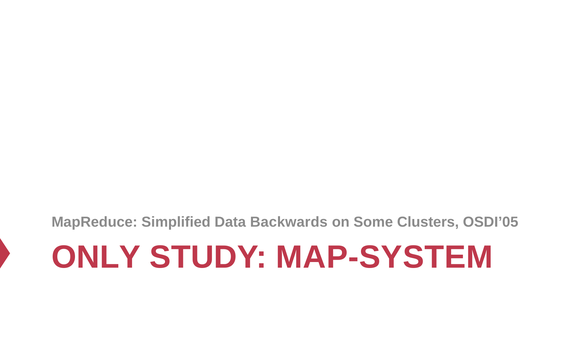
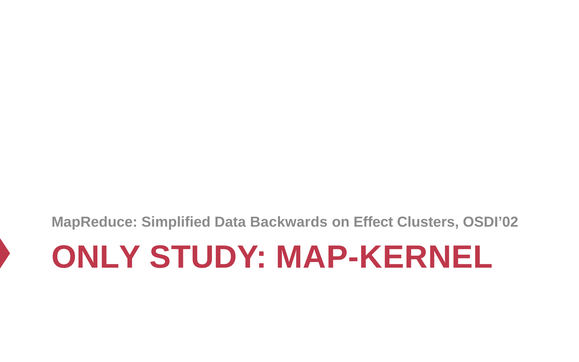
Some: Some -> Effect
OSDI’05: OSDI’05 -> OSDI’02
MAP-SYSTEM: MAP-SYSTEM -> MAP-KERNEL
